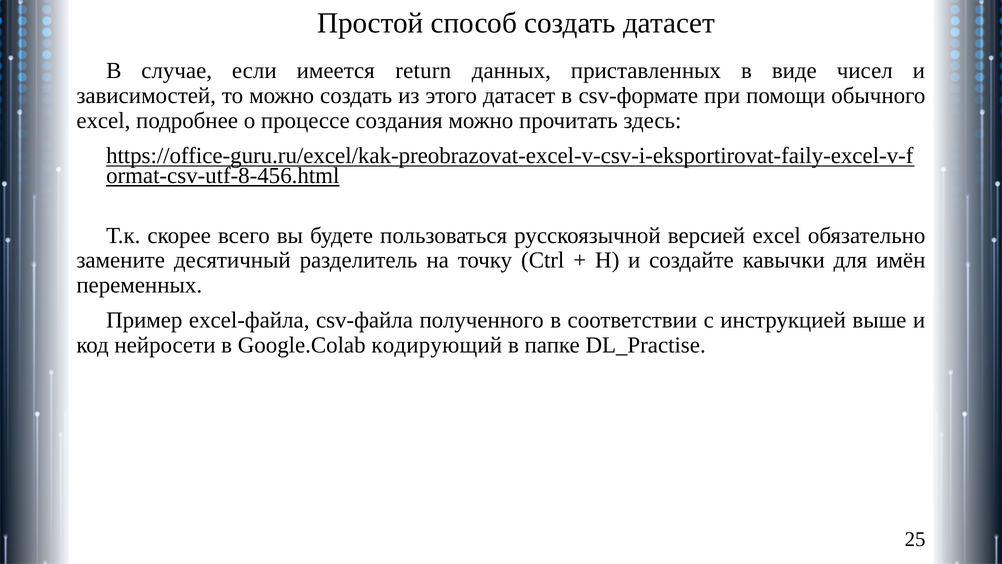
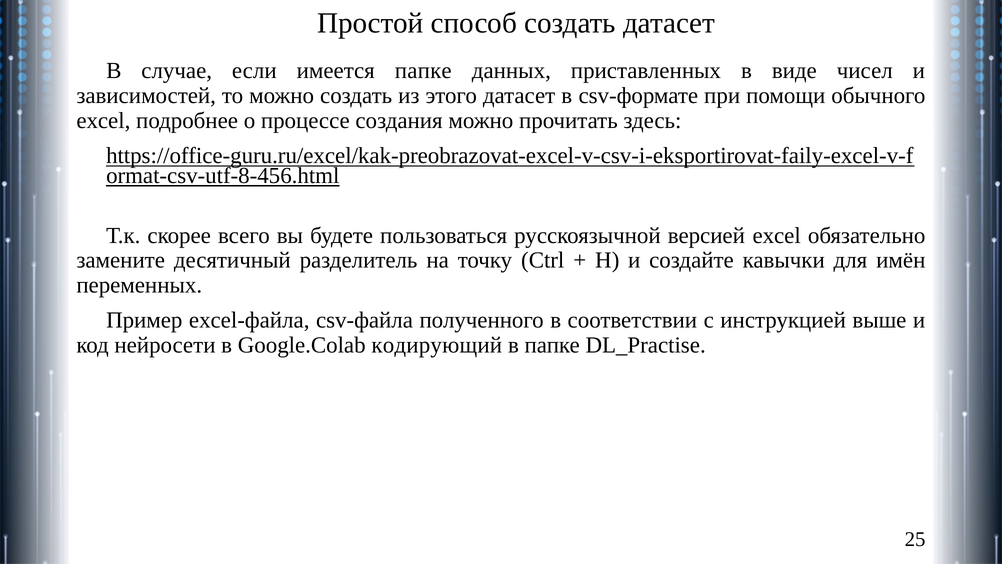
имеется return: return -> папке
